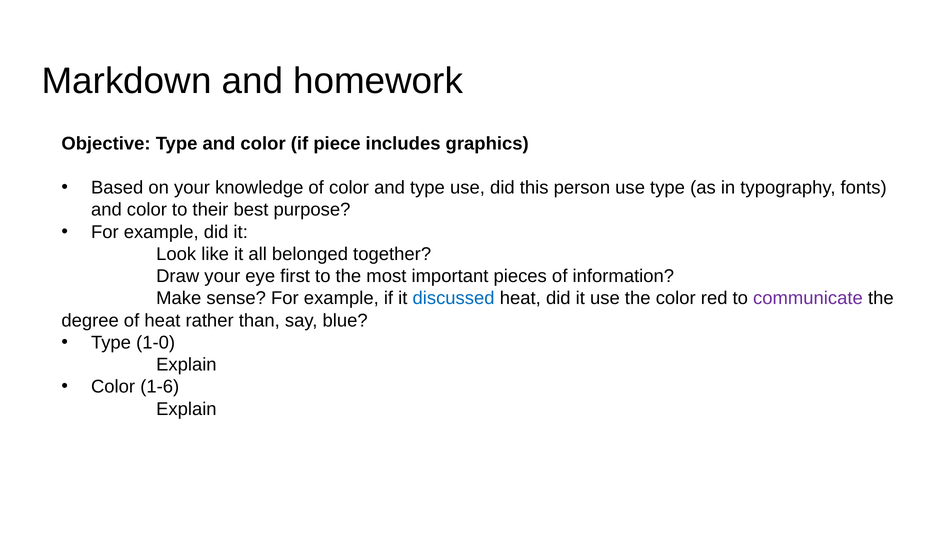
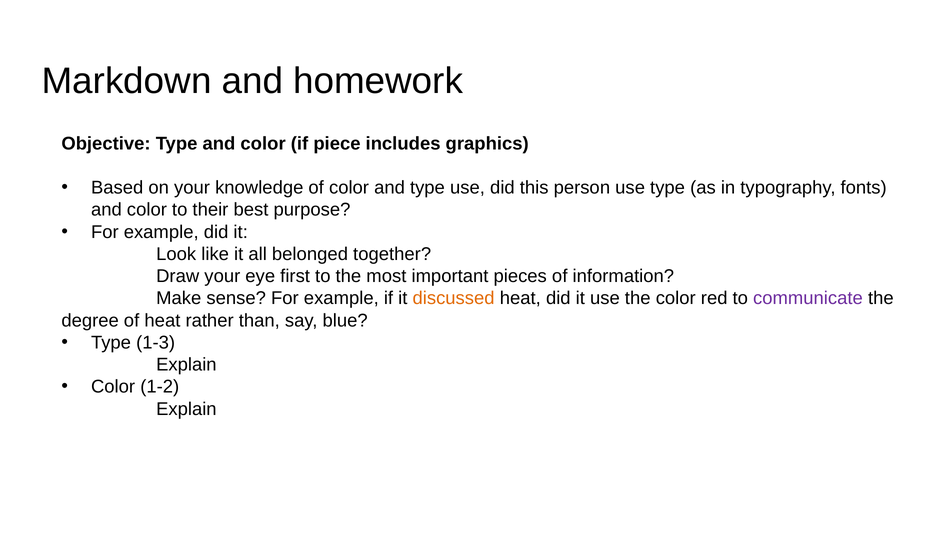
discussed colour: blue -> orange
1-0: 1-0 -> 1-3
1-6: 1-6 -> 1-2
